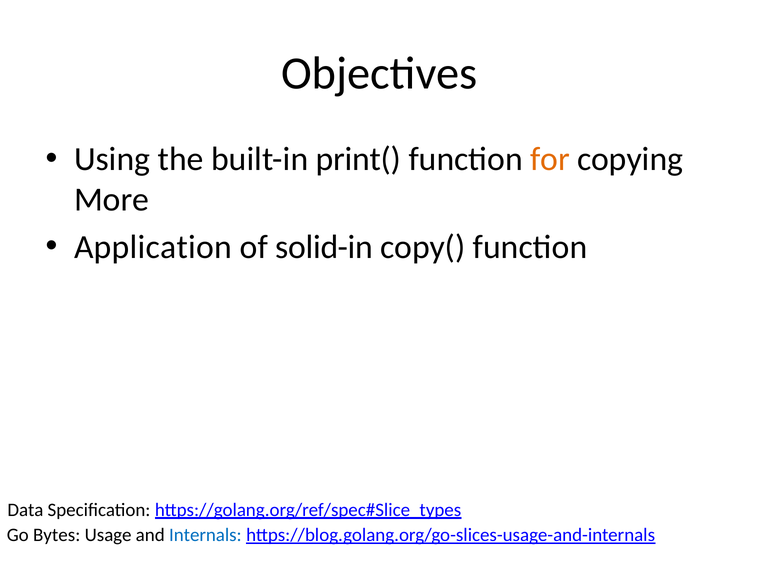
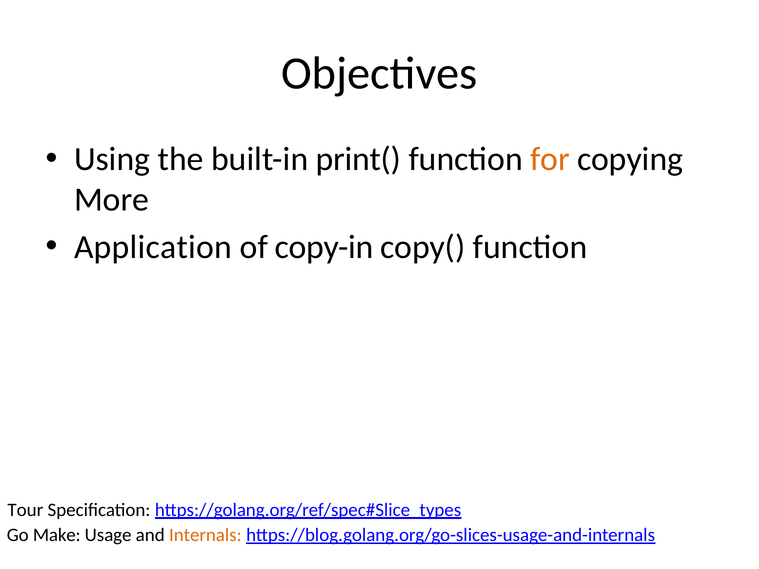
solid-in: solid-in -> copy-in
Data: Data -> Tour
Bytes: Bytes -> Make
Internals colour: blue -> orange
